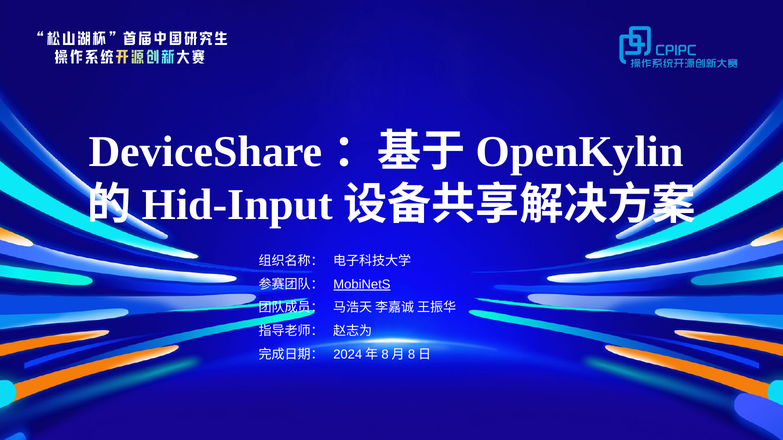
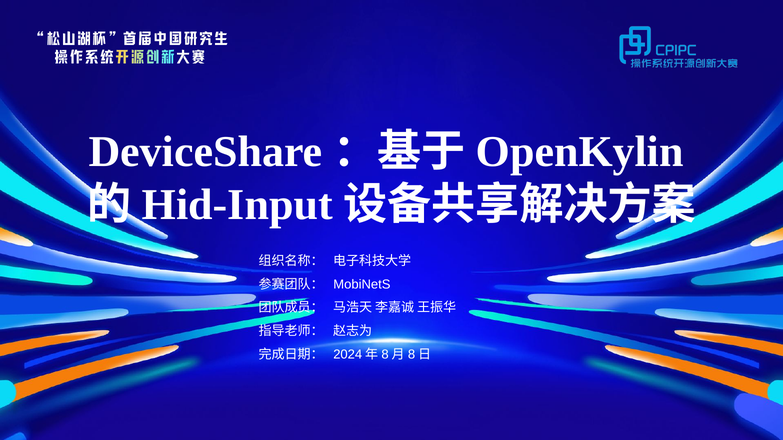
MobiNetS underline: present -> none
